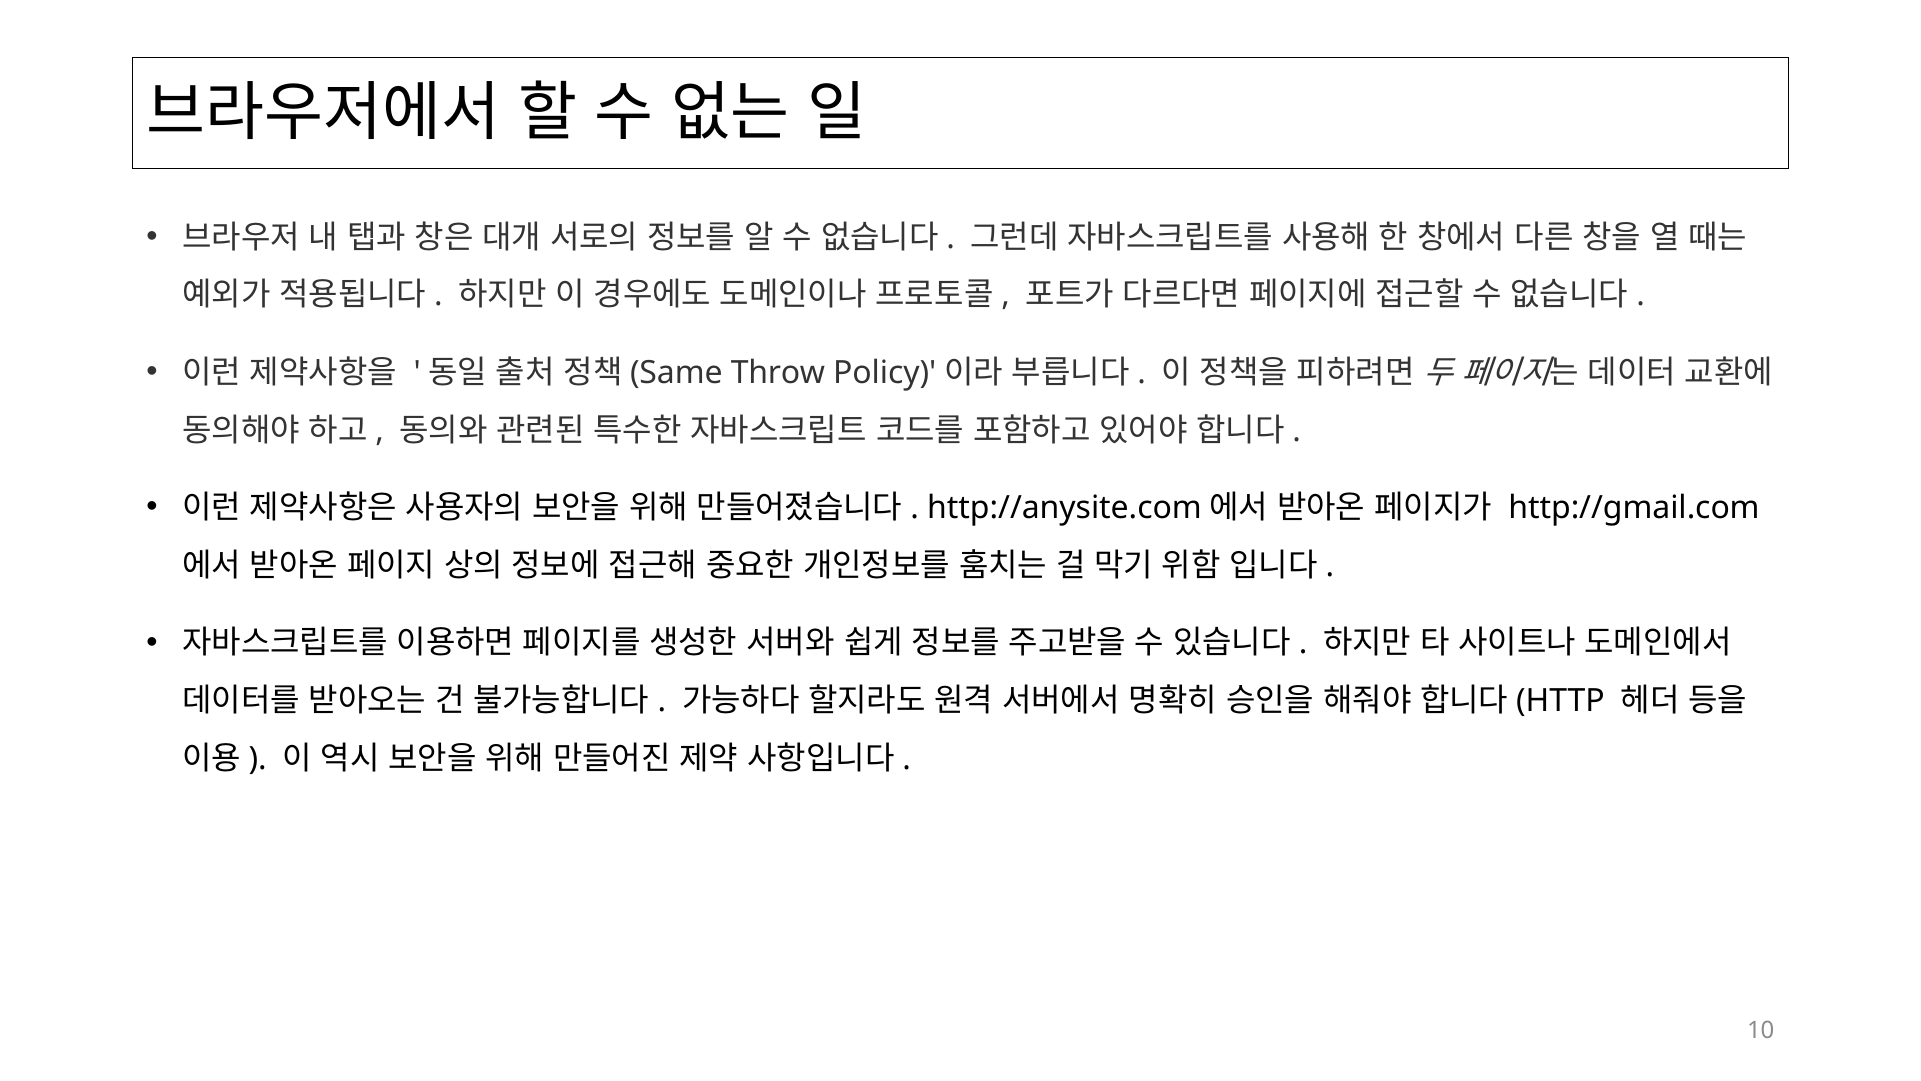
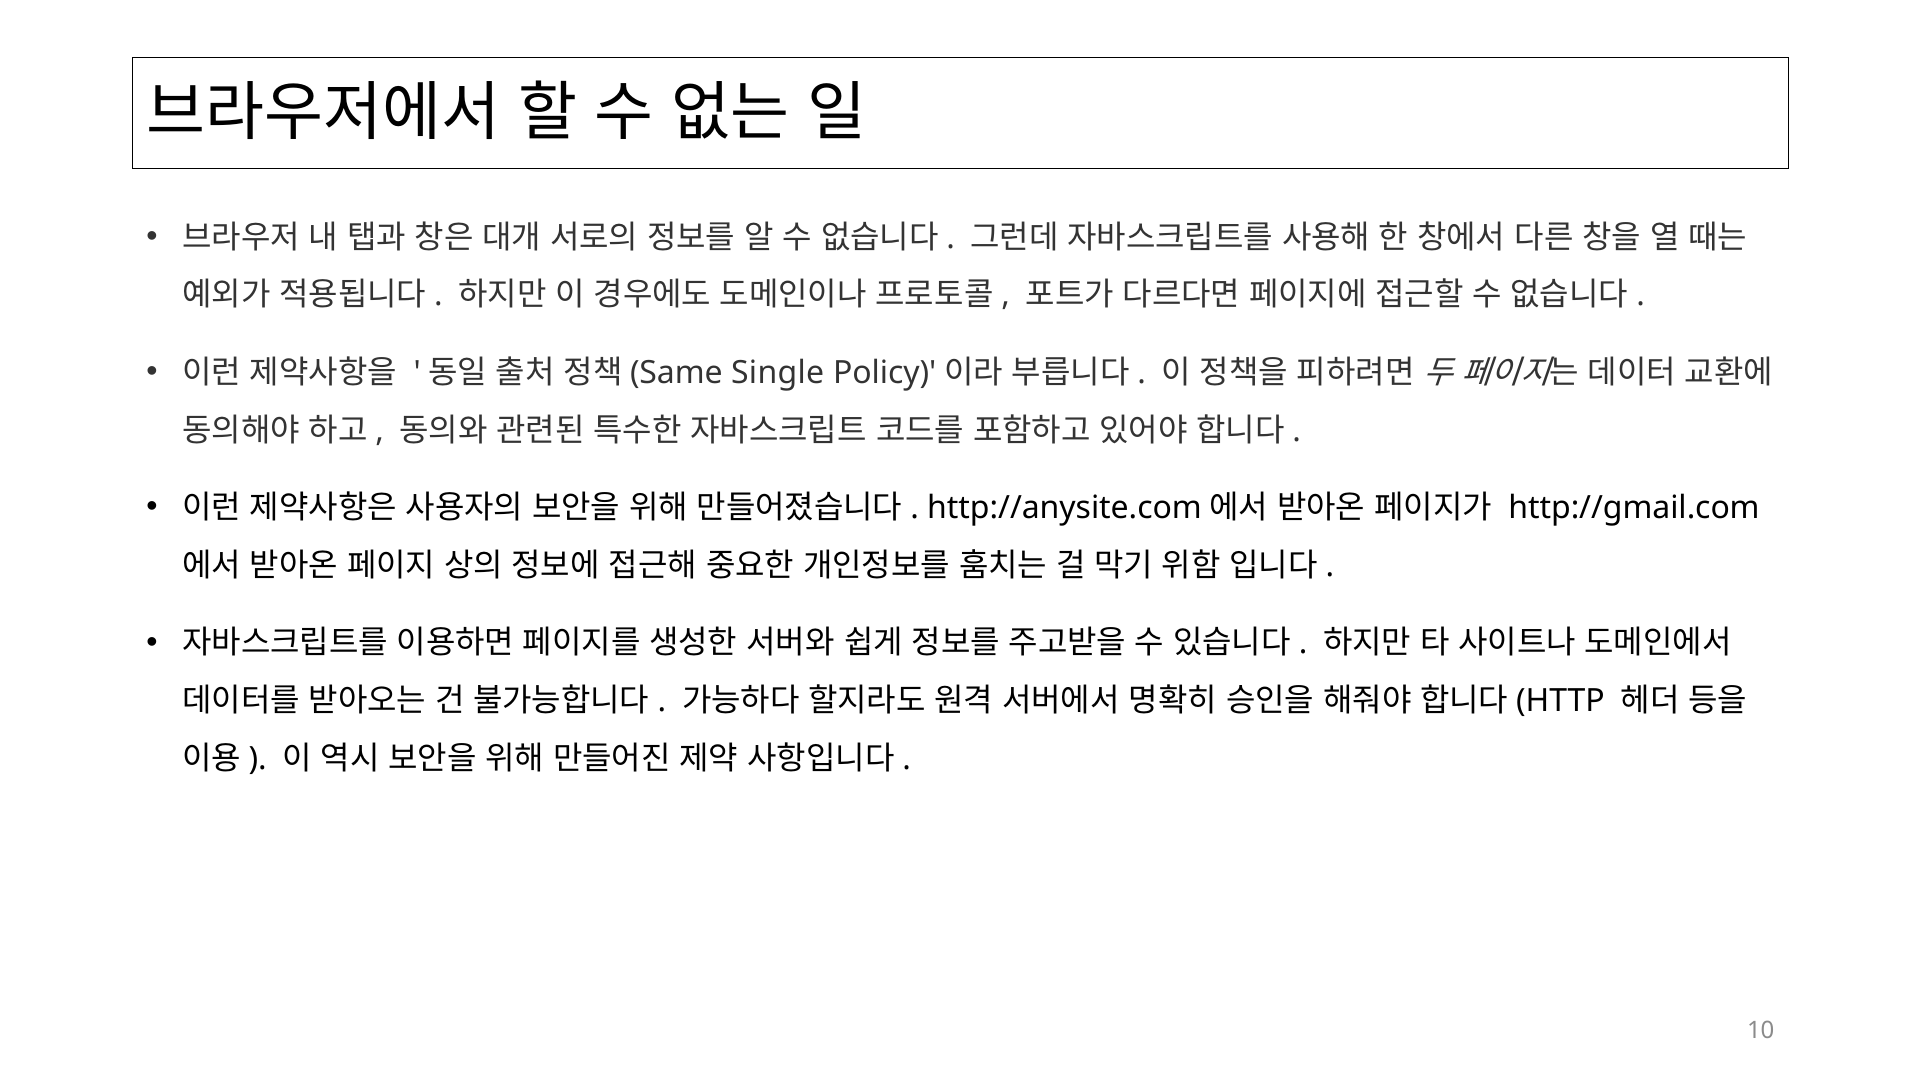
Throw: Throw -> Single
